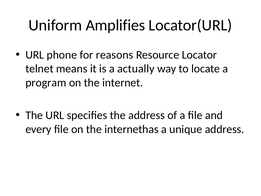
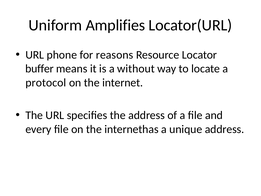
telnet: telnet -> buffer
actually: actually -> without
program: program -> protocol
